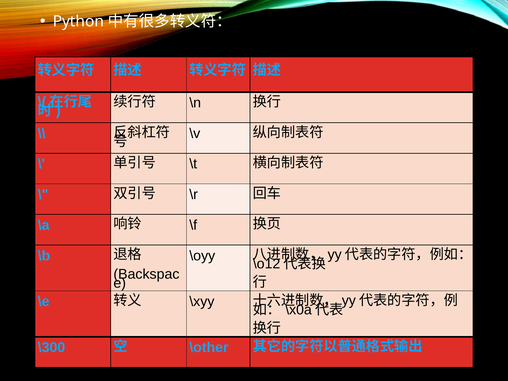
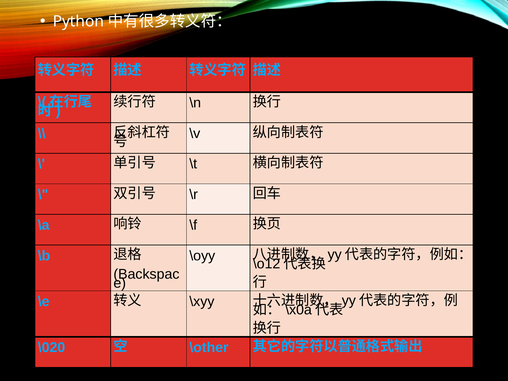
\300: \300 -> \020
